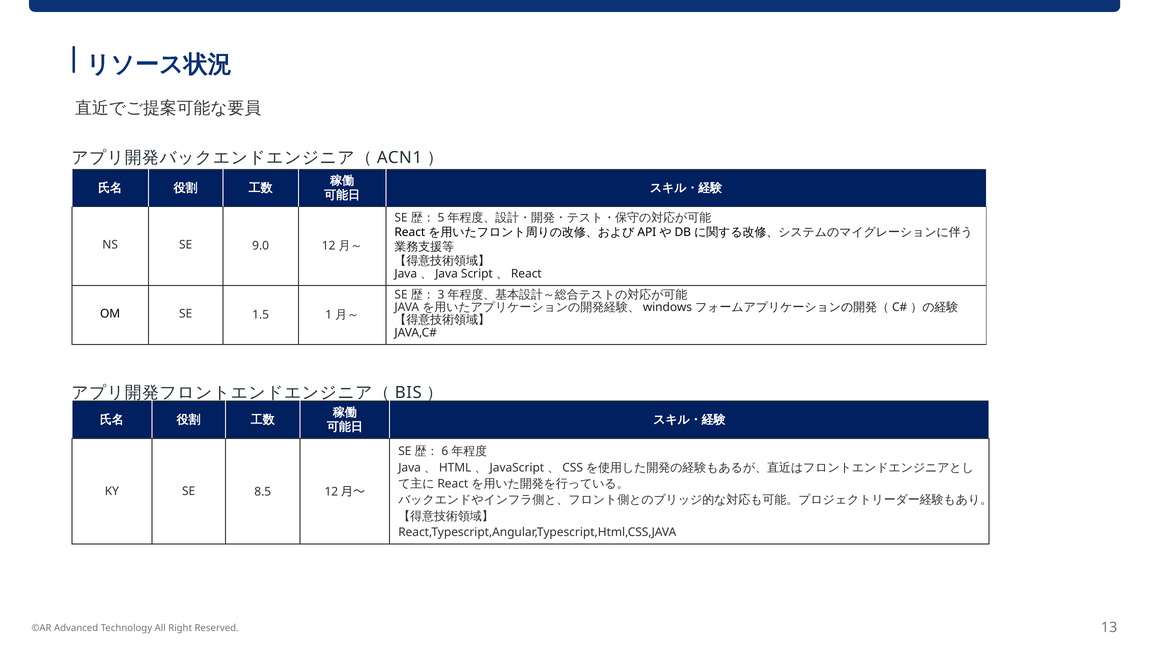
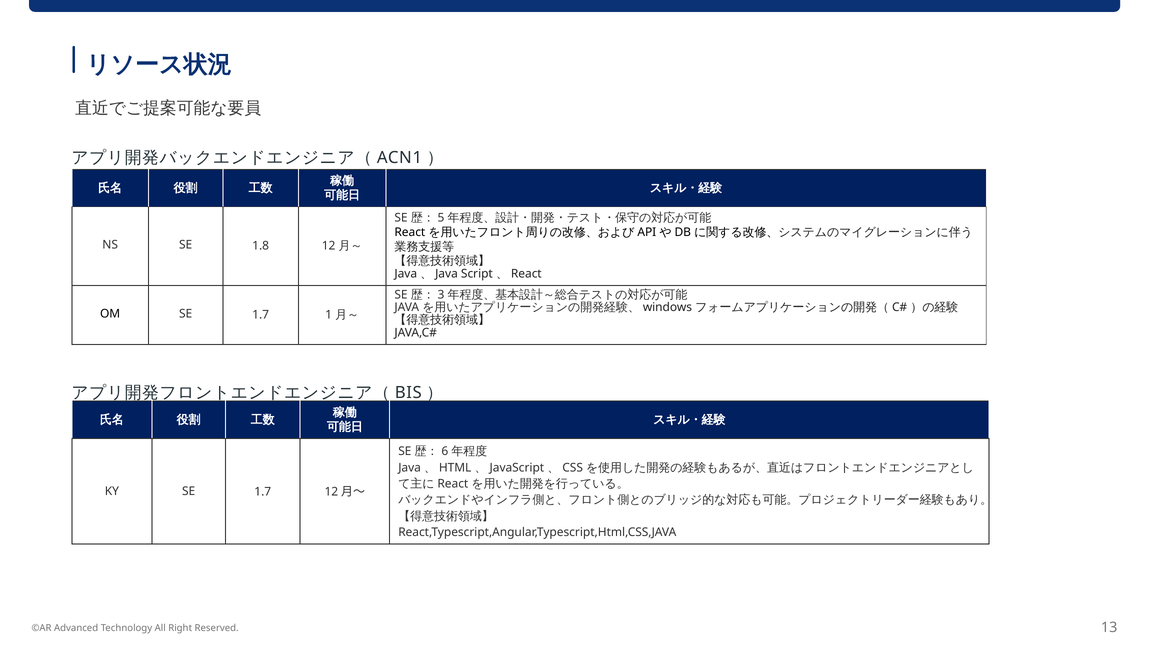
9.0: 9.0 -> 1.8
OM SE 1.5: 1.5 -> 1.7
KY SE 8.5: 8.5 -> 1.7
